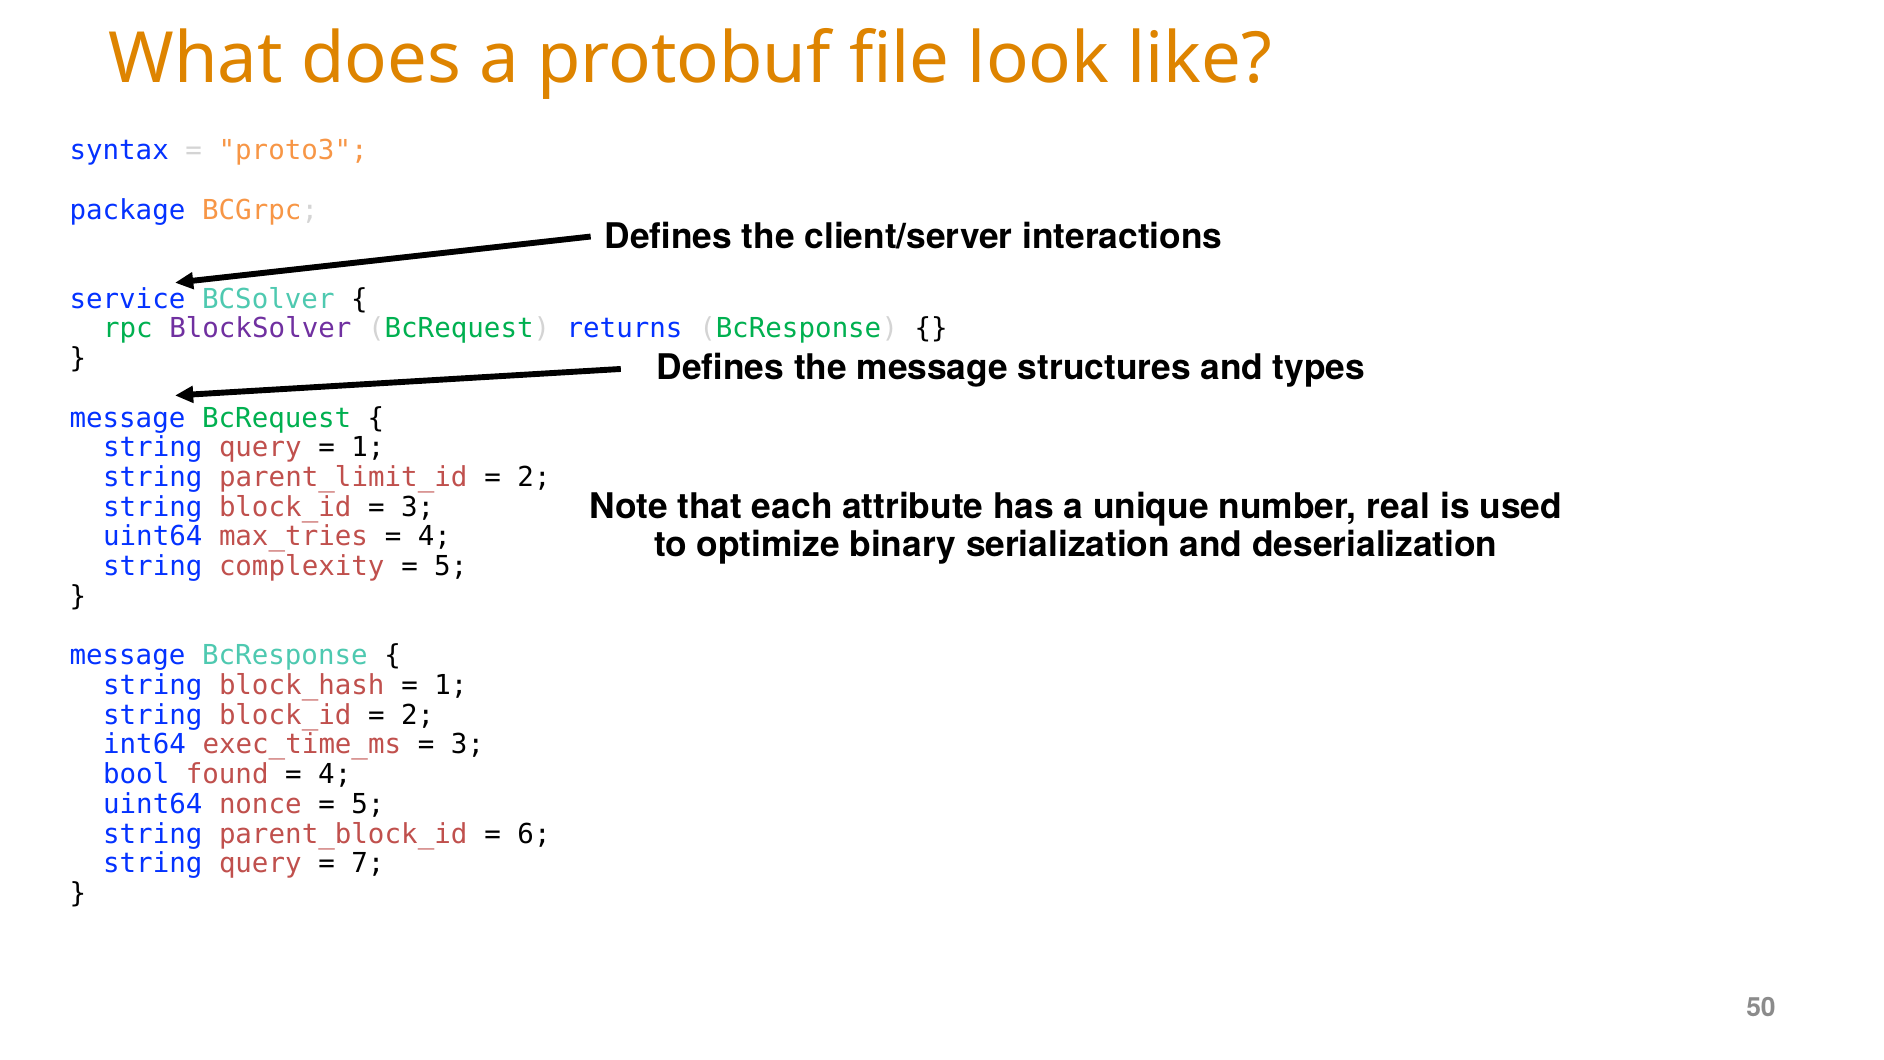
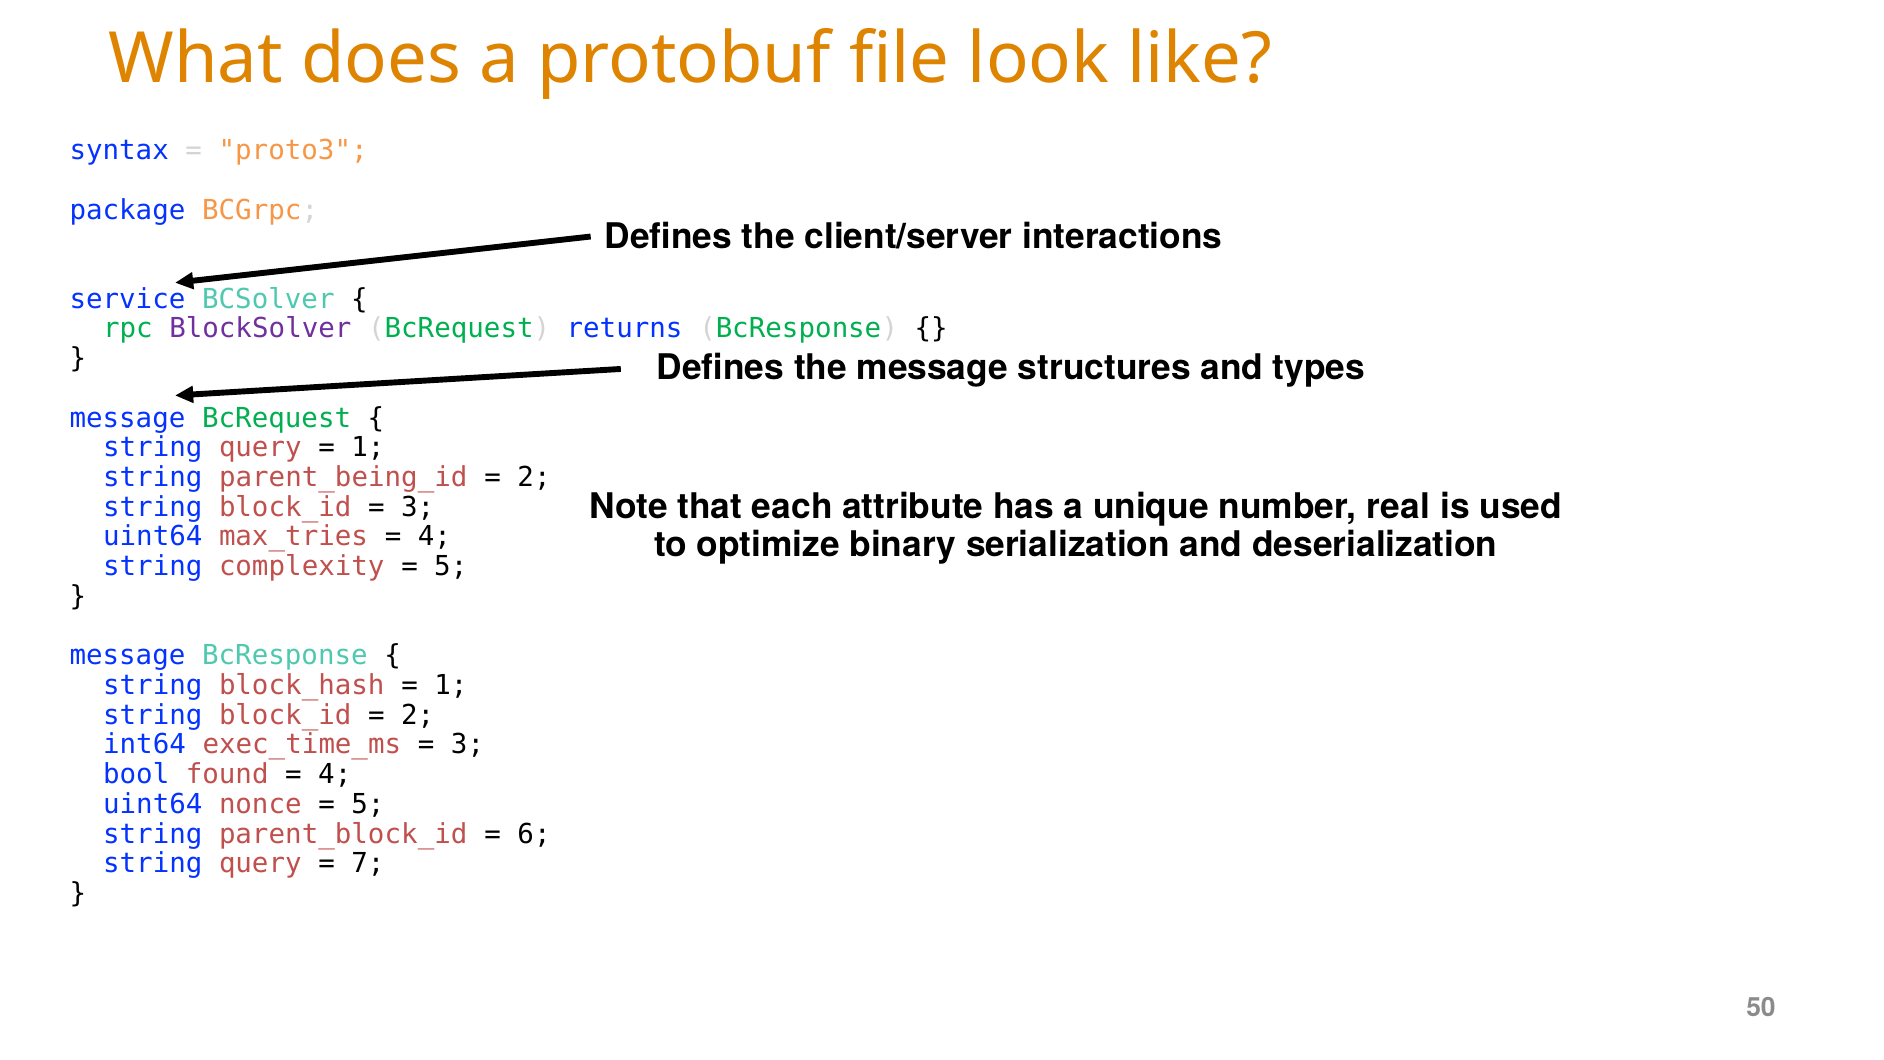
parent_limit_id: parent_limit_id -> parent_being_id
